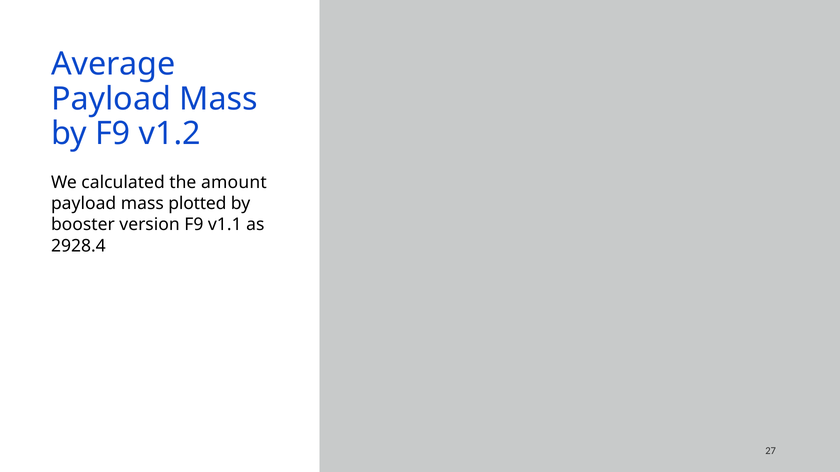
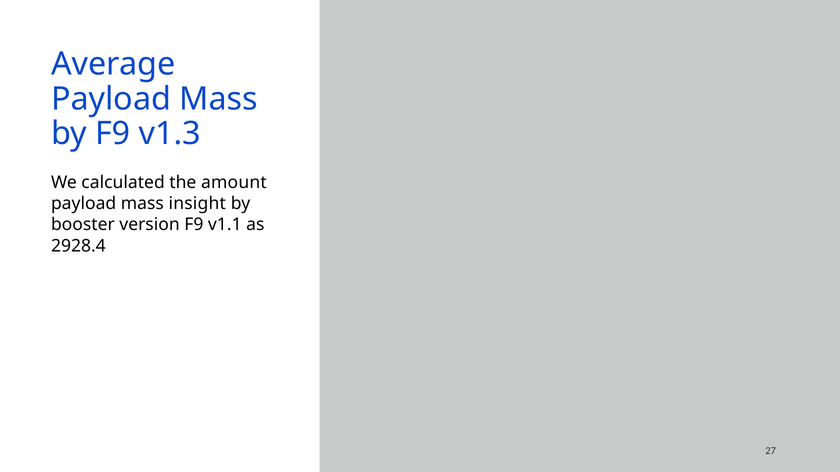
v1.2: v1.2 -> v1.3
plotted: plotted -> insight
